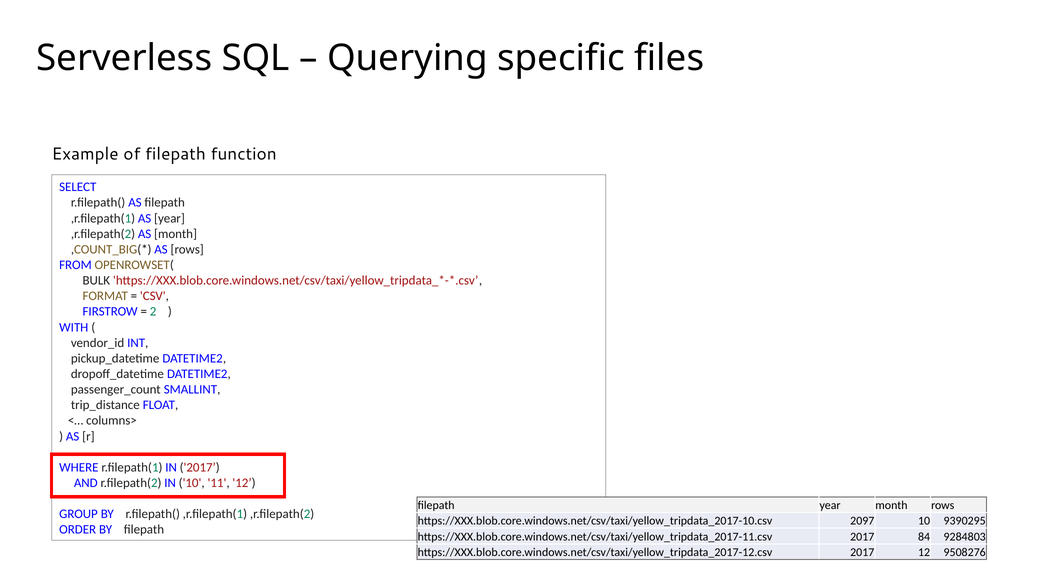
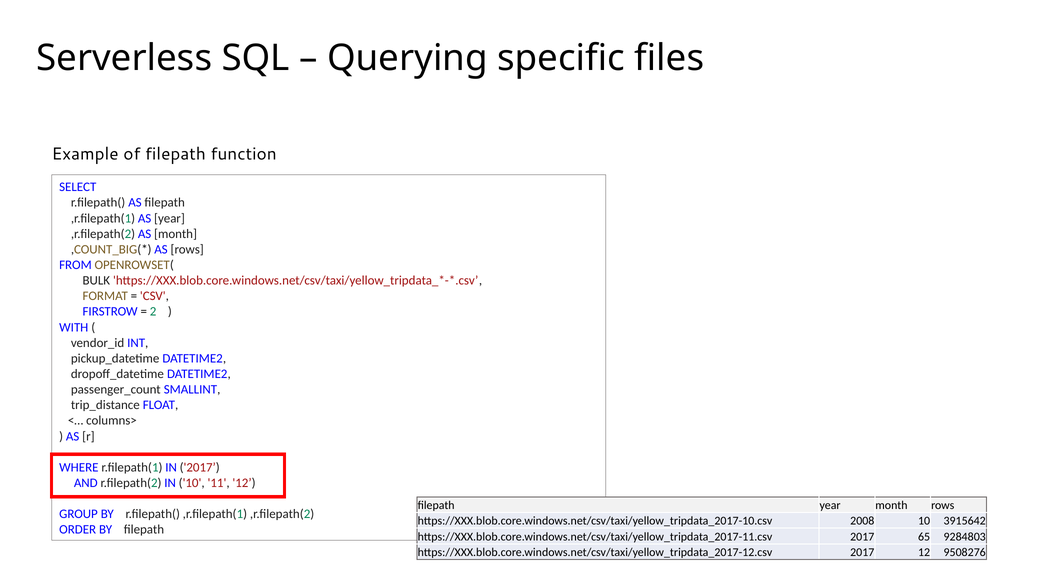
2097: 2097 -> 2008
9390295: 9390295 -> 3915642
84: 84 -> 65
